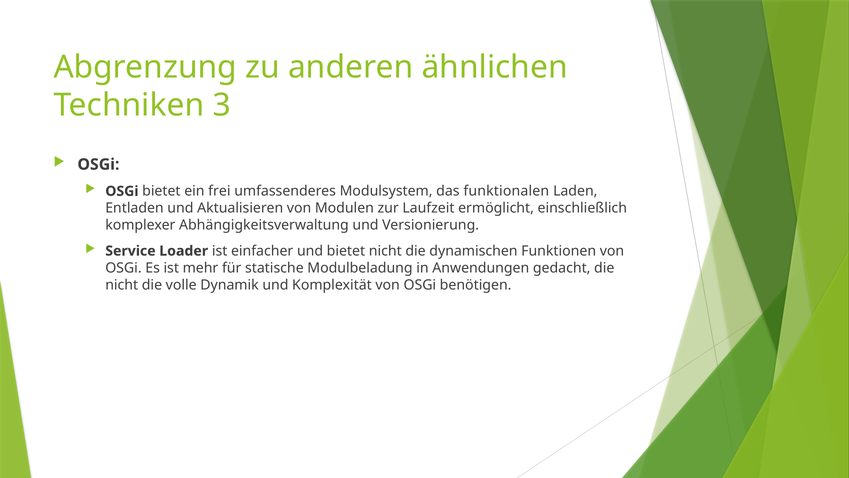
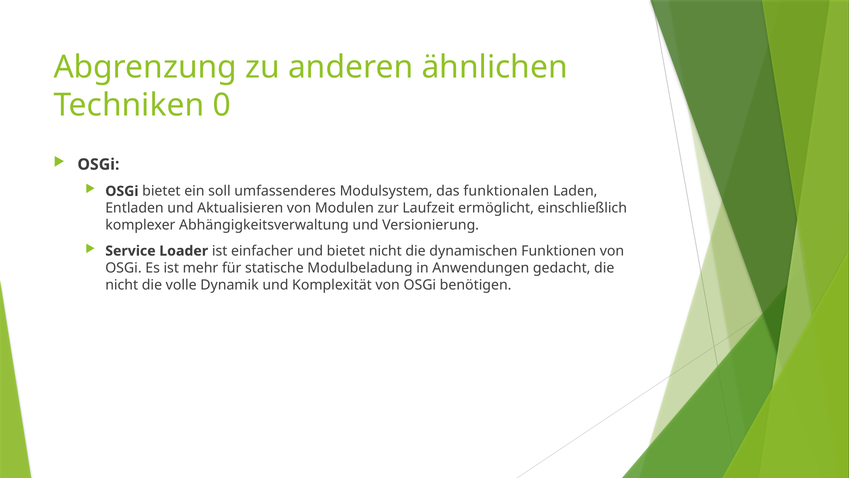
3: 3 -> 0
frei: frei -> soll
